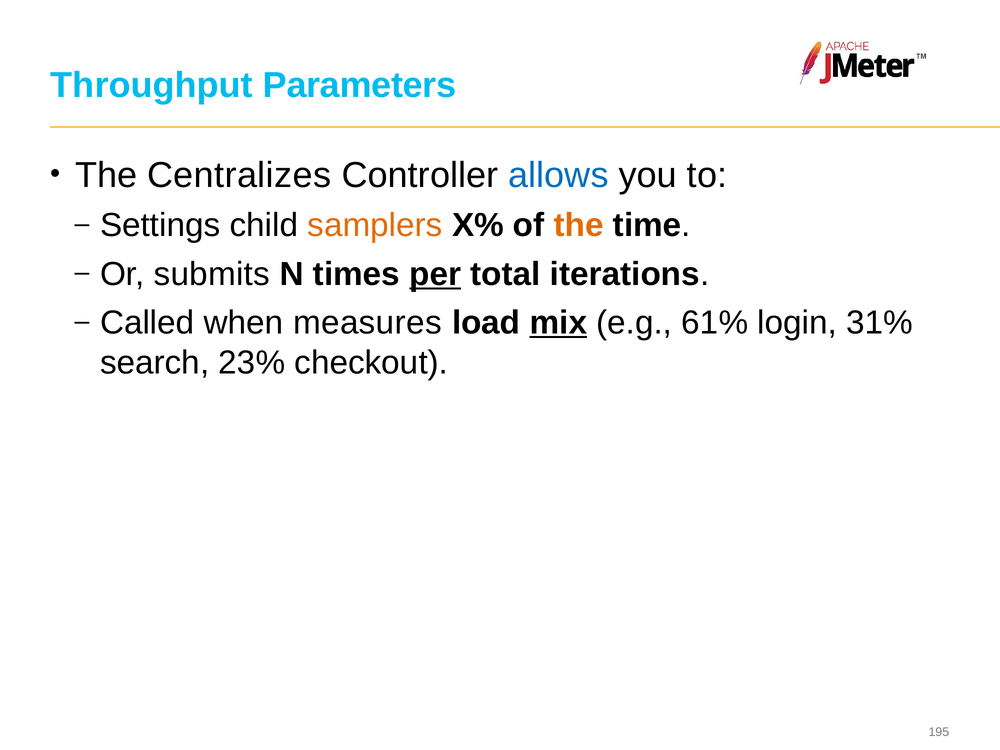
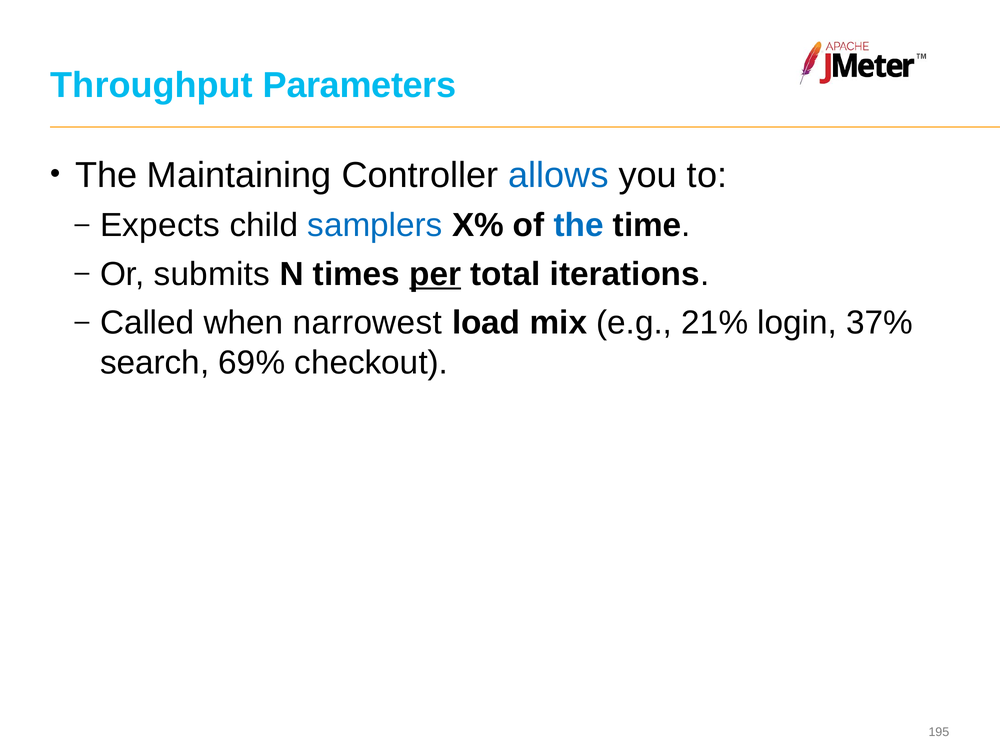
Centralizes: Centralizes -> Maintaining
Settings: Settings -> Expects
samplers colour: orange -> blue
the at (579, 225) colour: orange -> blue
measures: measures -> narrowest
mix underline: present -> none
61%: 61% -> 21%
31%: 31% -> 37%
23%: 23% -> 69%
